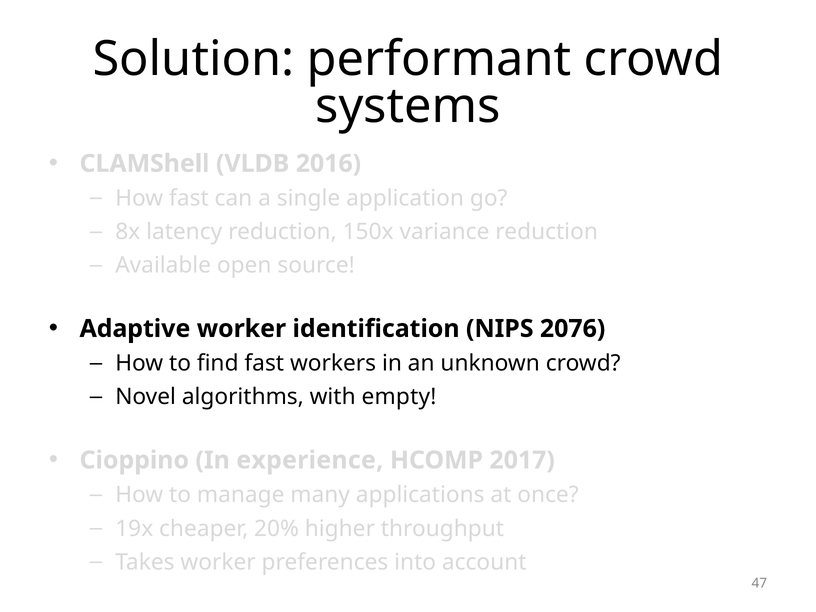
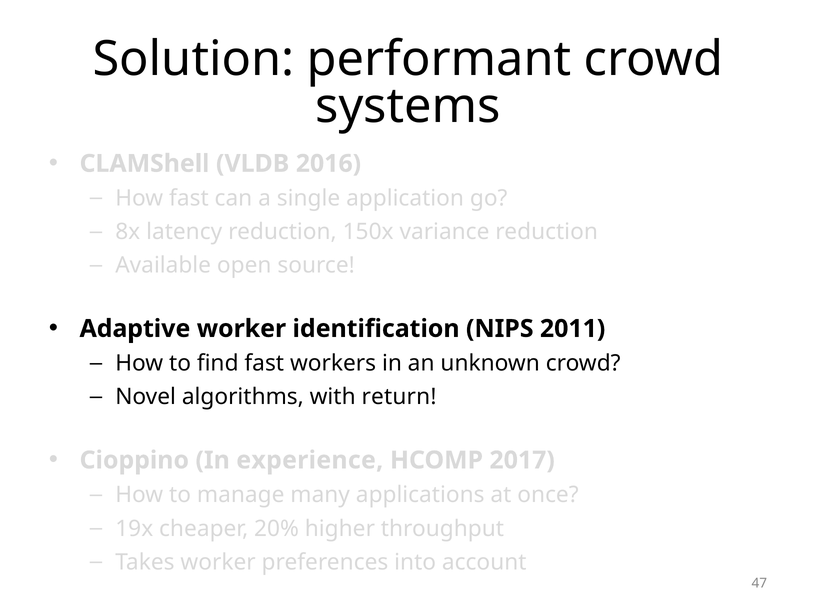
2076: 2076 -> 2011
empty: empty -> return
